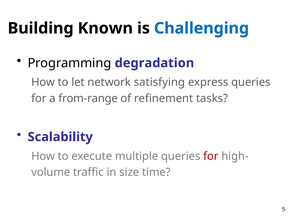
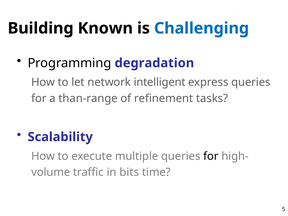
satisfying: satisfying -> intelligent
from-range: from-range -> than-range
for at (211, 156) colour: red -> black
size: size -> bits
